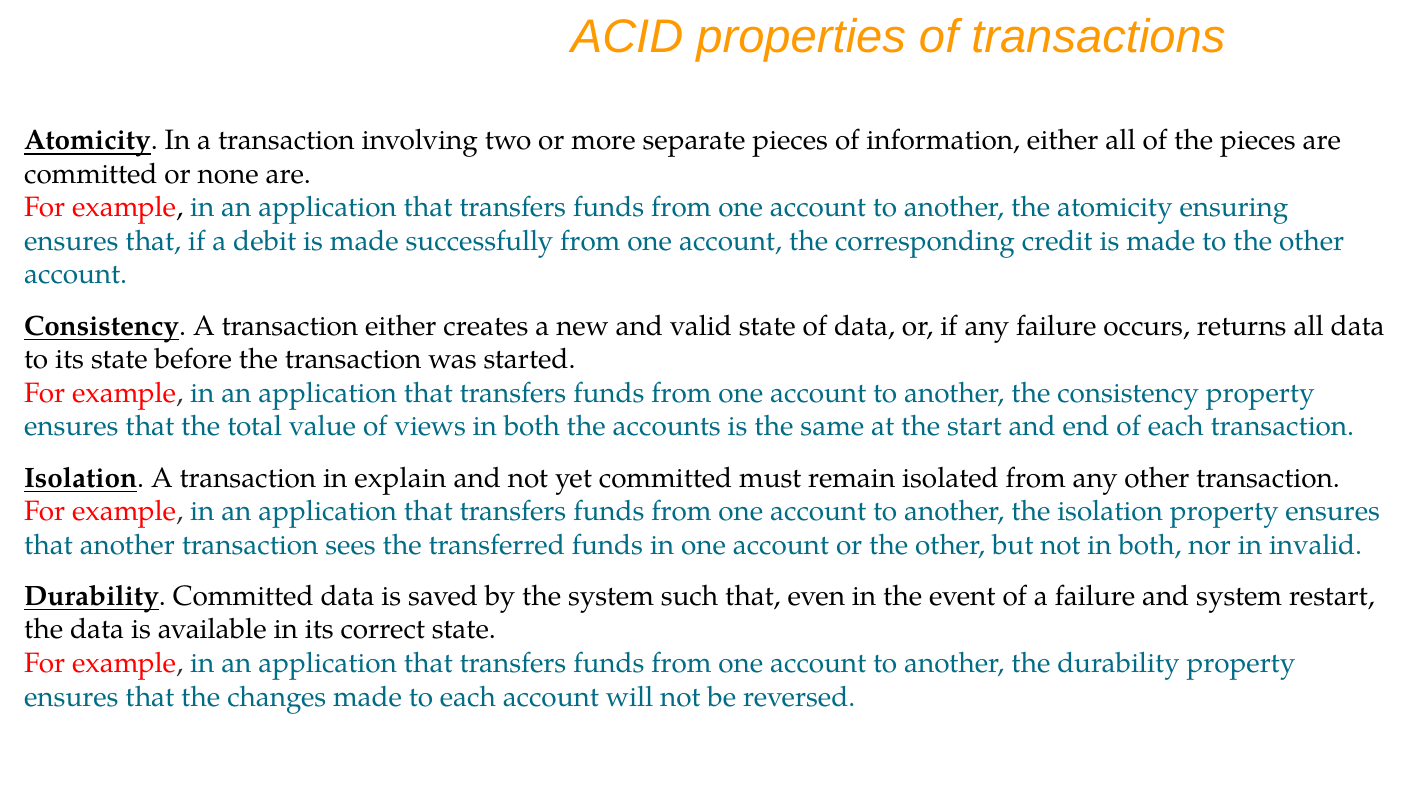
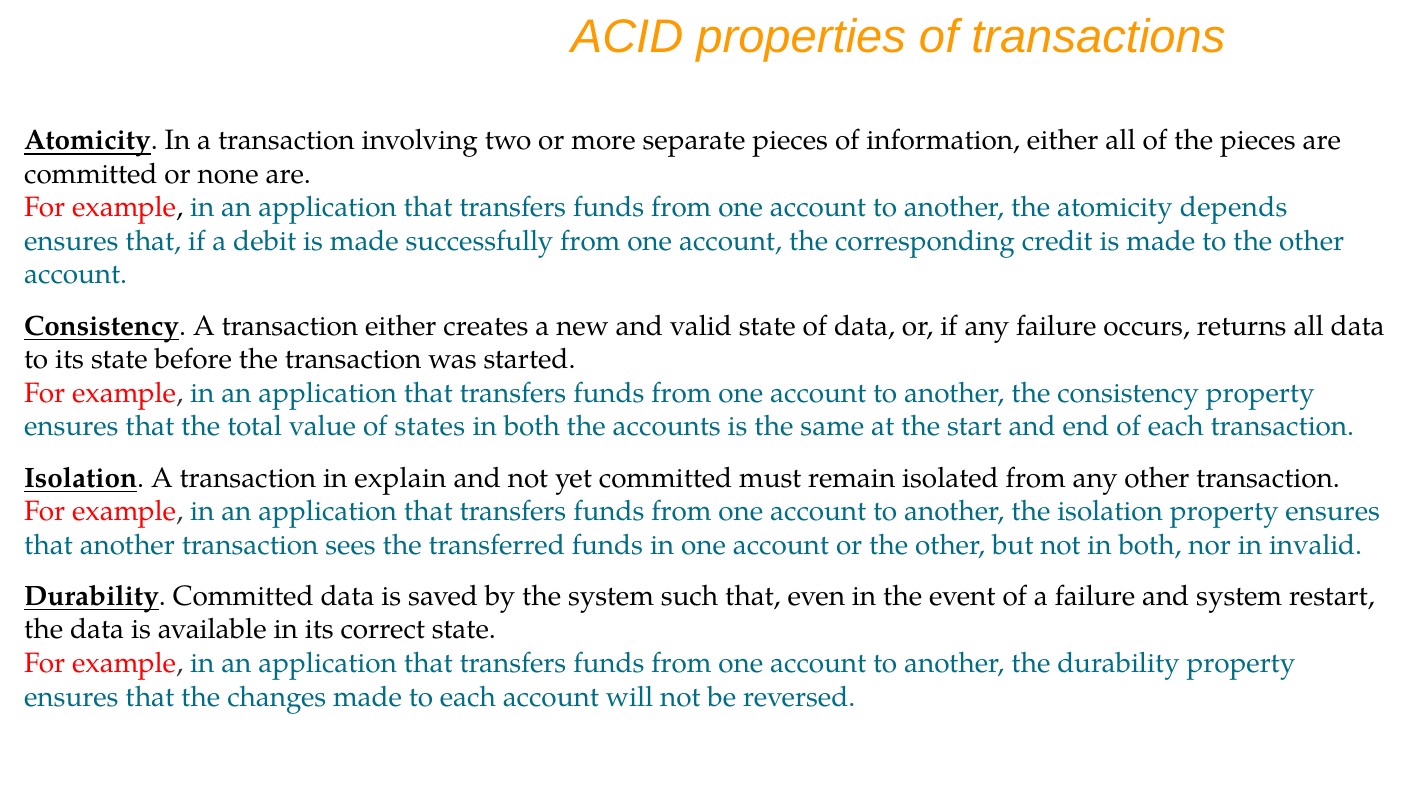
ensuring: ensuring -> depends
views: views -> states
